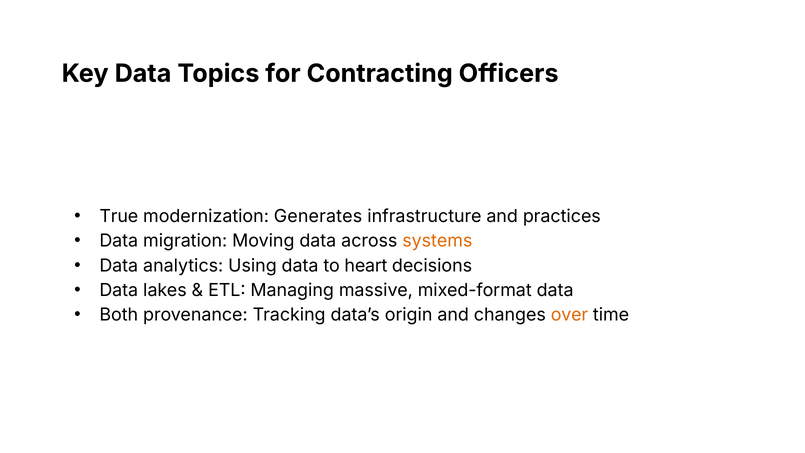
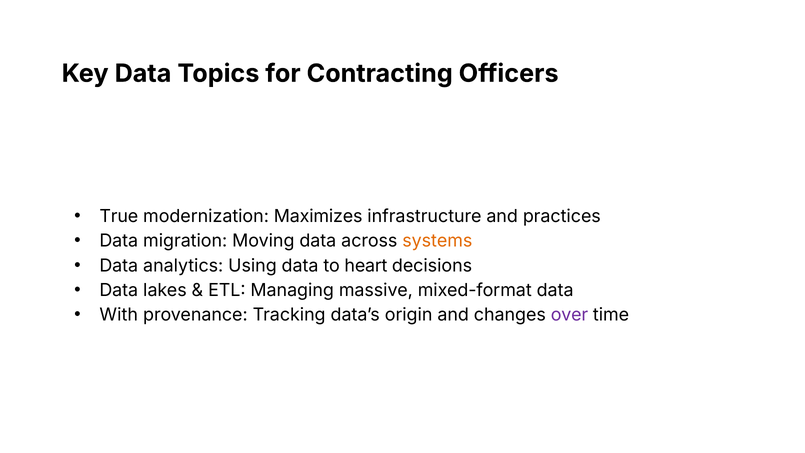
Generates: Generates -> Maximizes
Both: Both -> With
over colour: orange -> purple
